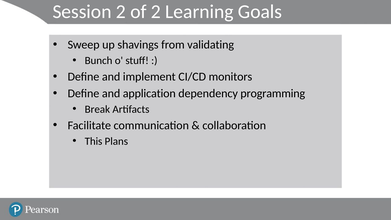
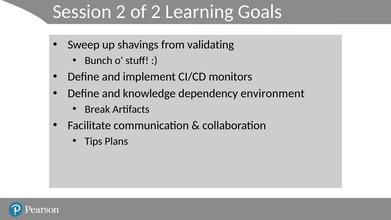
application: application -> knowledge
programming: programming -> environment
This: This -> Tips
